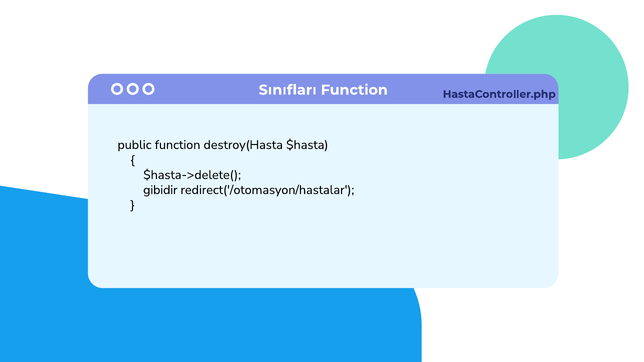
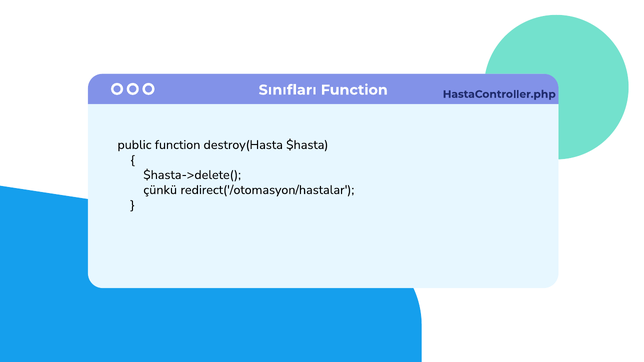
gibidir: gibidir -> çünkü
